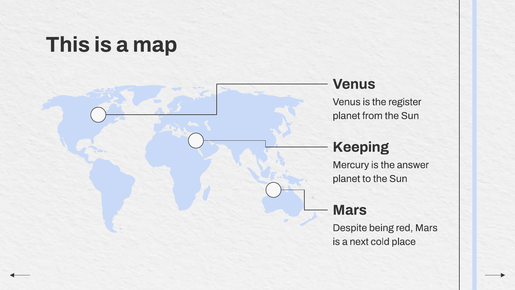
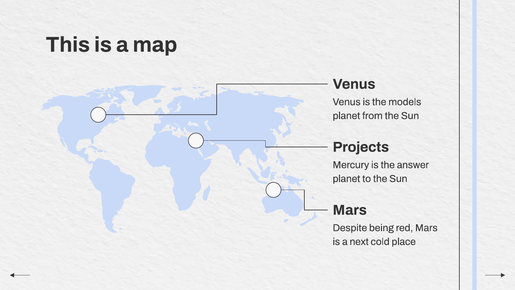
register: register -> models
Keeping: Keeping -> Projects
